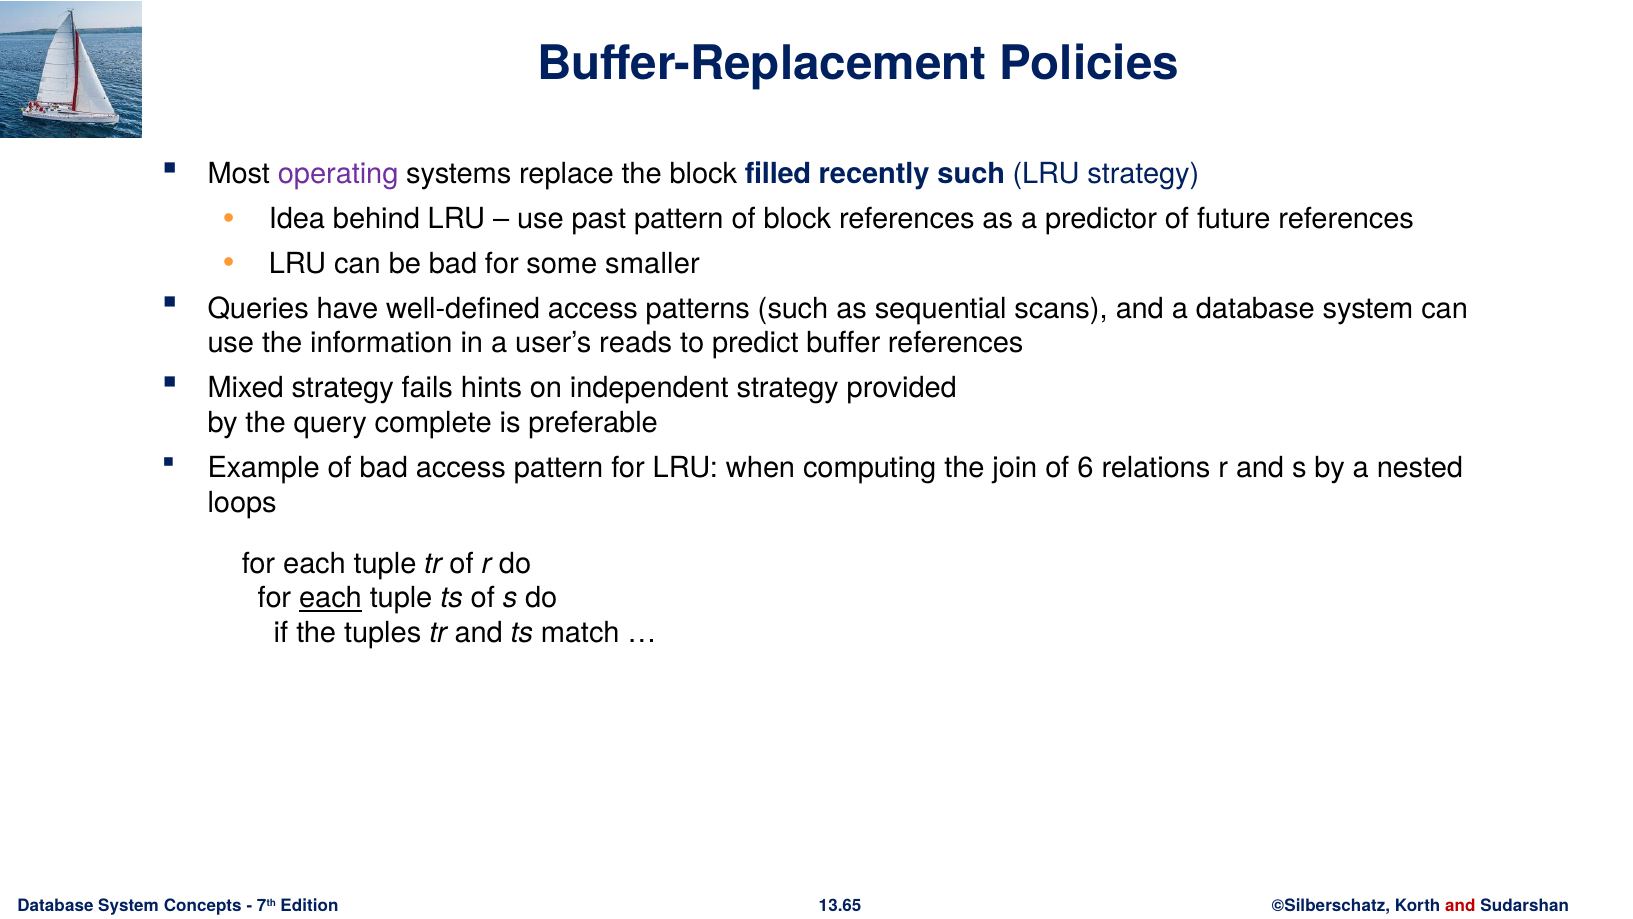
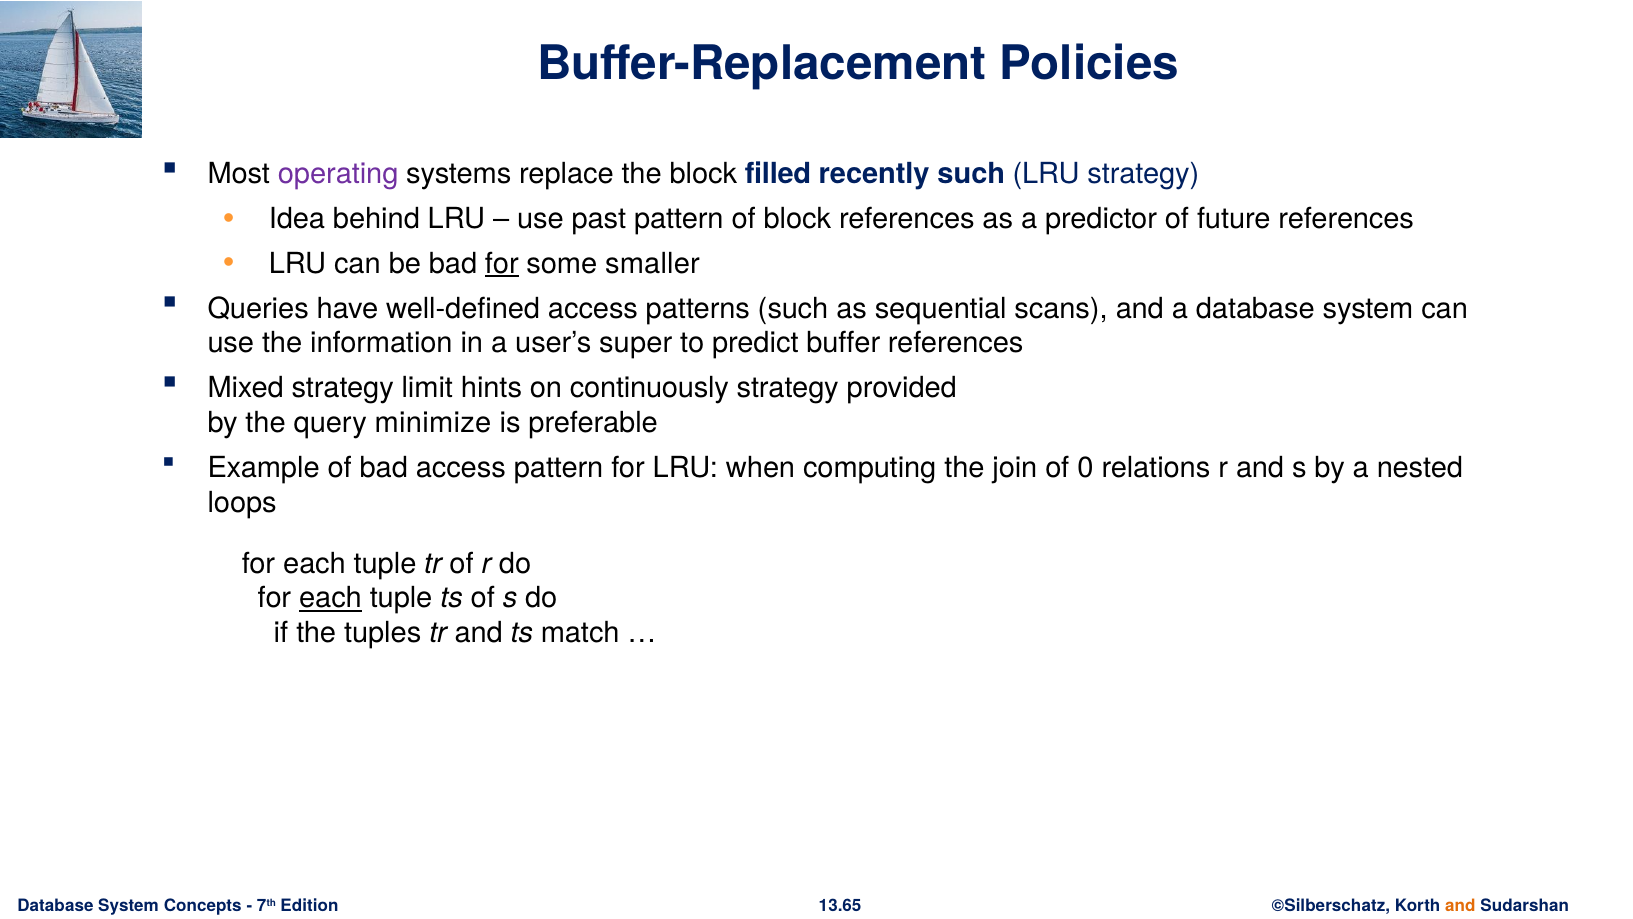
for at (502, 264) underline: none -> present
reads: reads -> super
fails: fails -> limit
independent: independent -> continuously
complete: complete -> minimize
6: 6 -> 0
and at (1460, 905) colour: red -> orange
